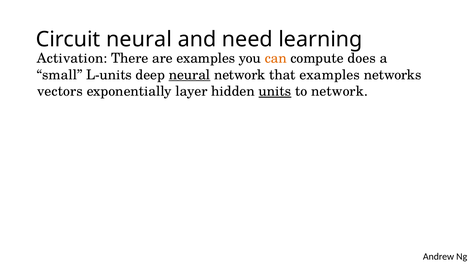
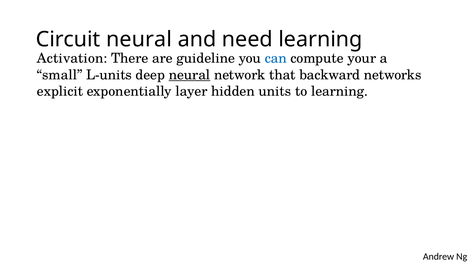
are examples: examples -> guideline
can colour: orange -> blue
does: does -> your
that examples: examples -> backward
vectors: vectors -> explicit
units underline: present -> none
to network: network -> learning
